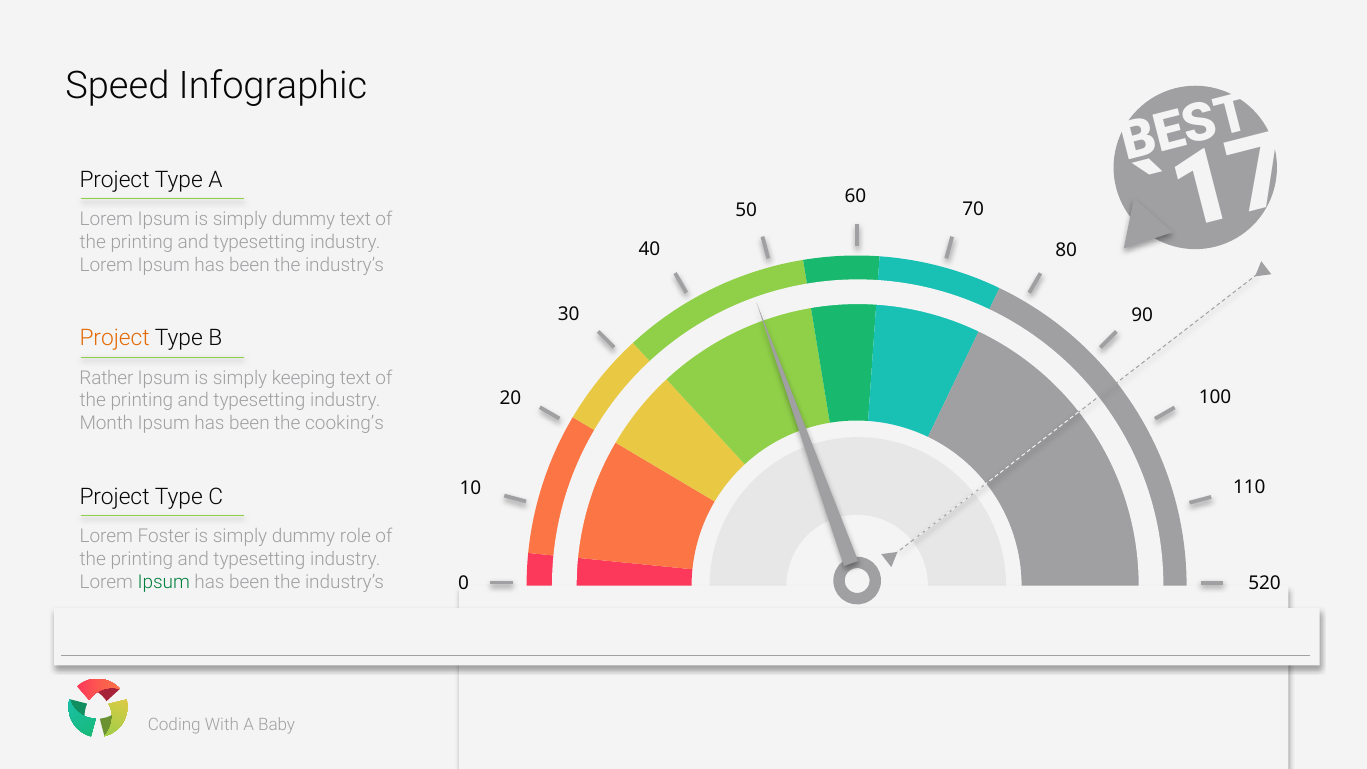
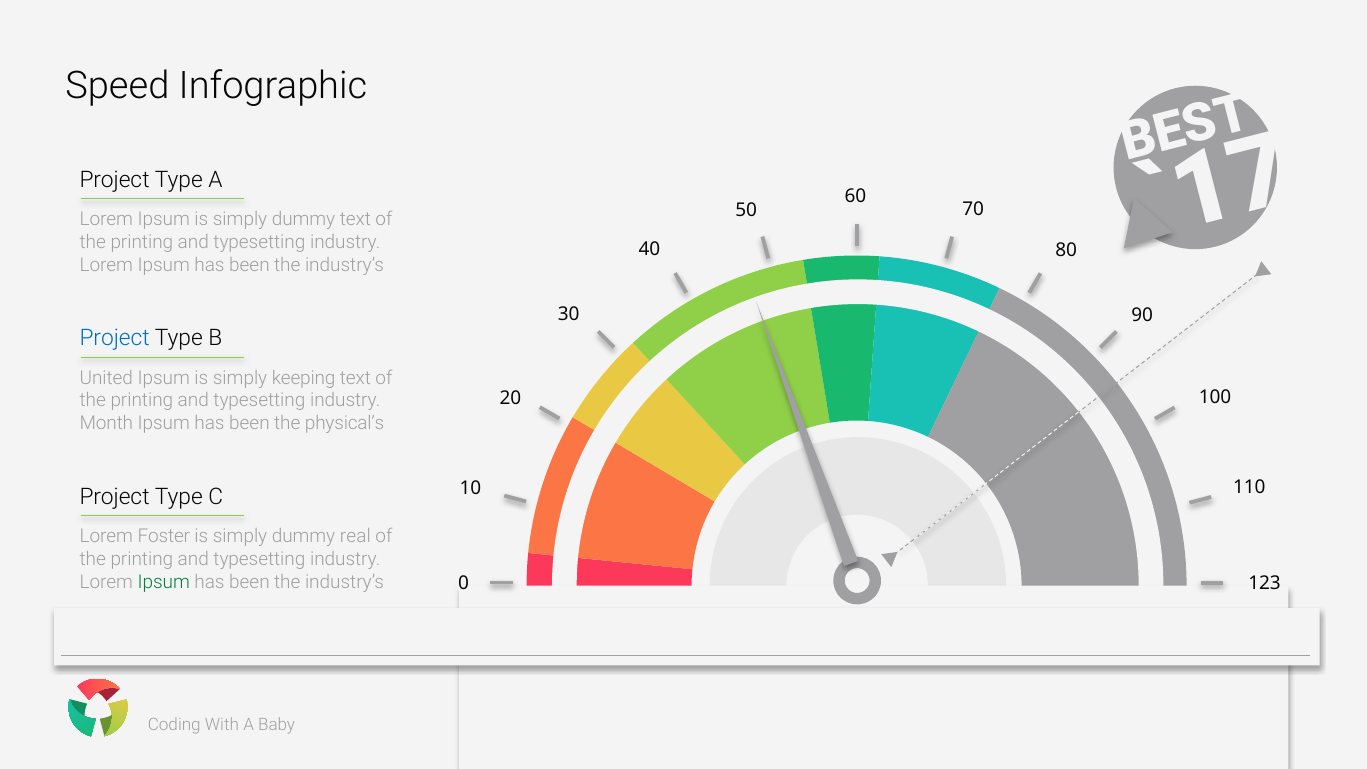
Project at (115, 338) colour: orange -> blue
Rather: Rather -> United
cooking’s: cooking’s -> physical’s
role: role -> real
520: 520 -> 123
